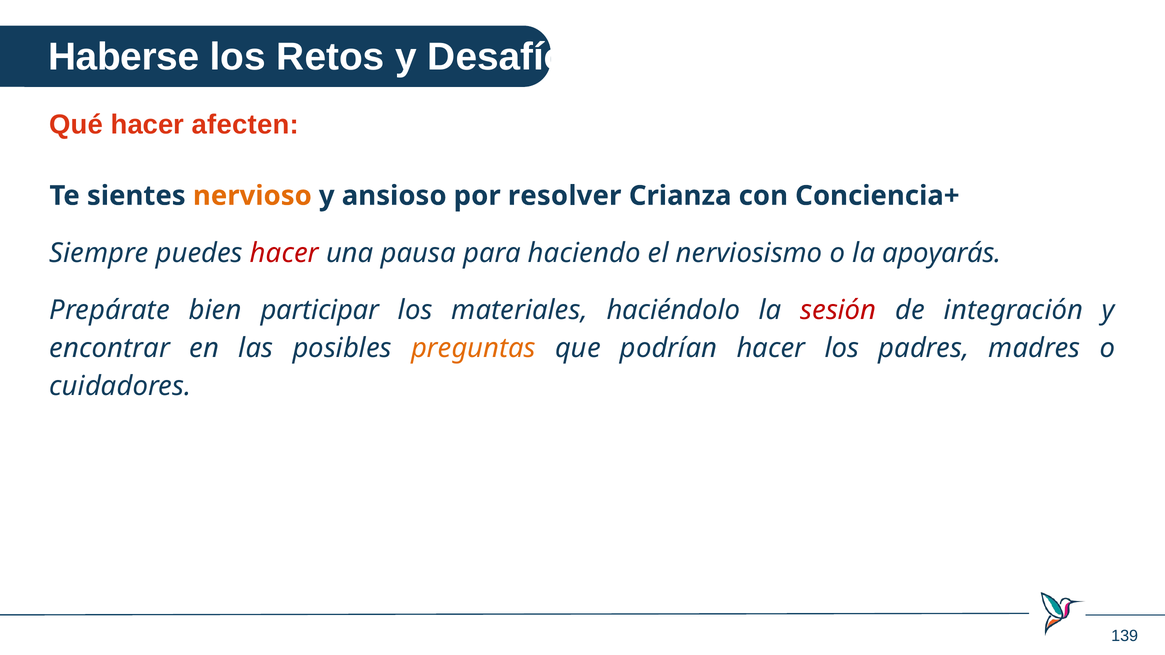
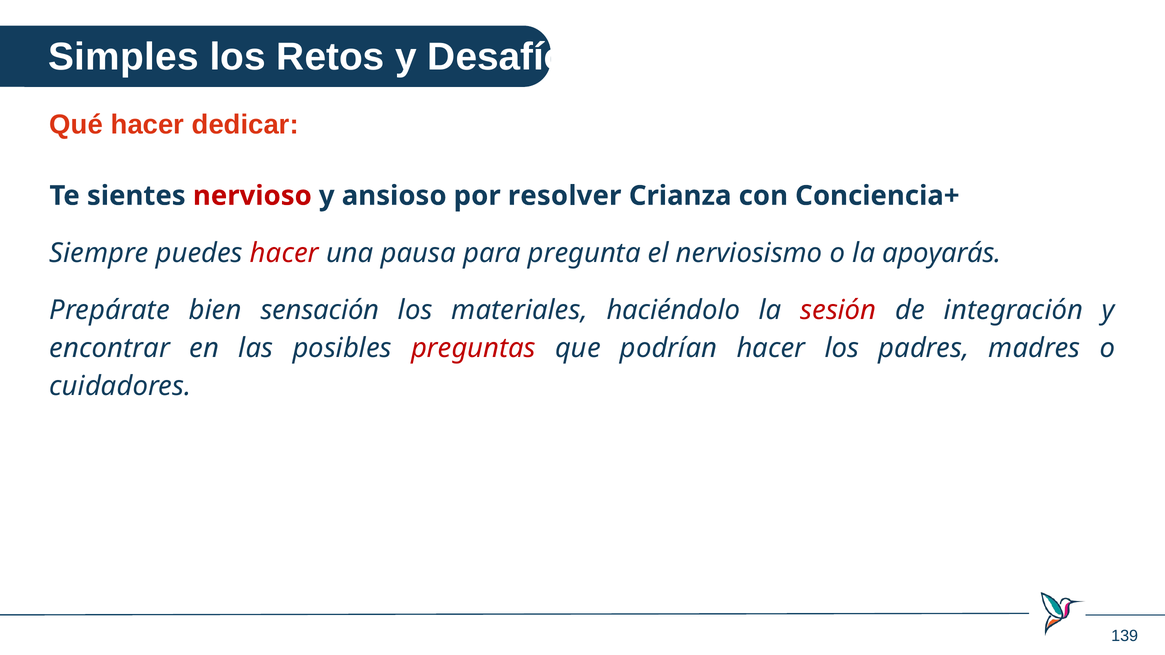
Haberse: Haberse -> Simples
afecten: afecten -> dedicar
nervioso colour: orange -> red
haciendo: haciendo -> pregunta
participar: participar -> sensación
preguntas colour: orange -> red
